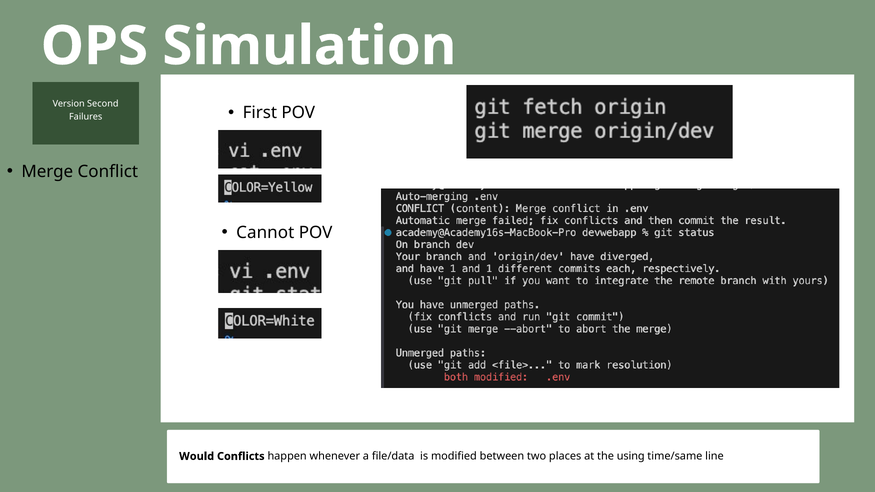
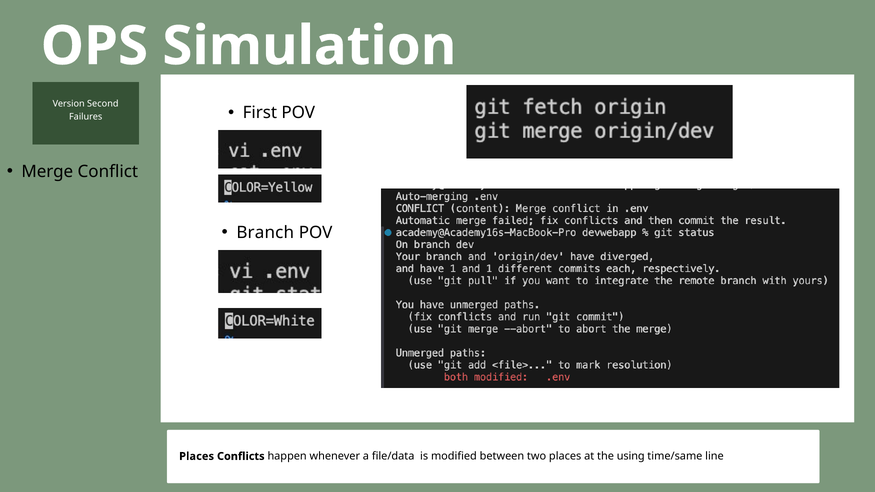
Cannot: Cannot -> Branch
Would at (197, 456): Would -> Places
